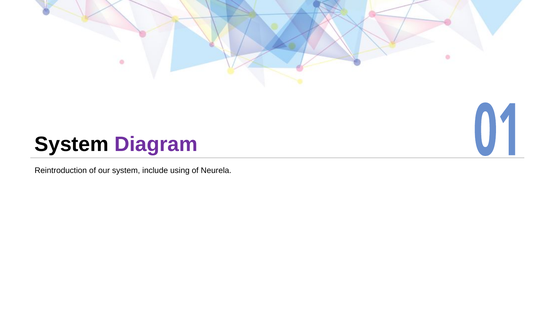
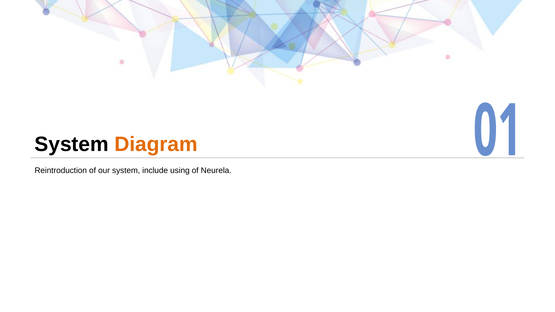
Diagram colour: purple -> orange
